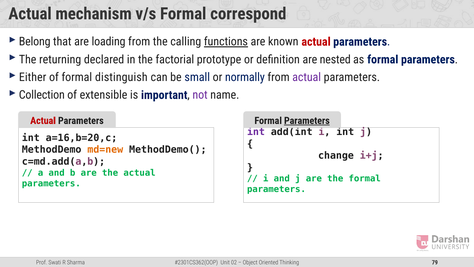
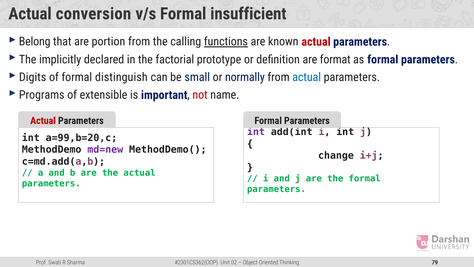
mechanism: mechanism -> conversion
correspond: correspond -> insufficient
loading: loading -> portion
returning: returning -> implicitly
nested: nested -> format
Either: Either -> Digits
actual at (307, 77) colour: purple -> blue
Collection: Collection -> Programs
not colour: purple -> red
Parameters at (307, 121) underline: present -> none
a=16,b=20,c: a=16,b=20,c -> a=99,b=20,c
md=new colour: orange -> purple
